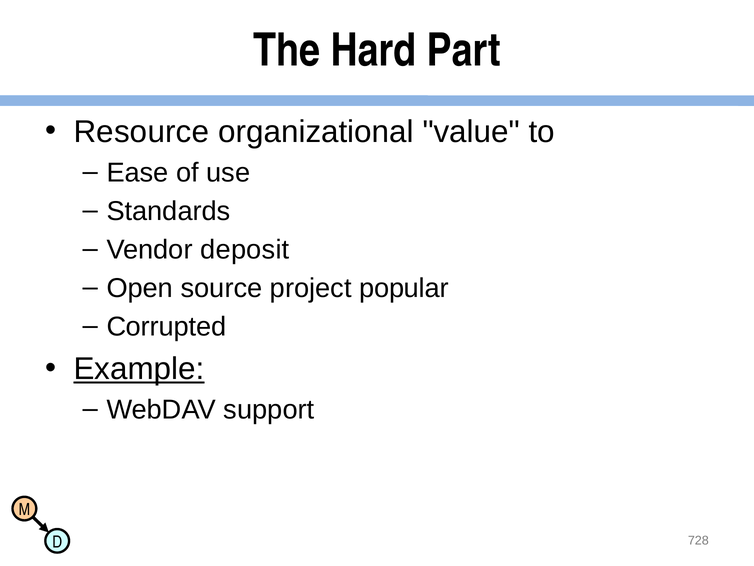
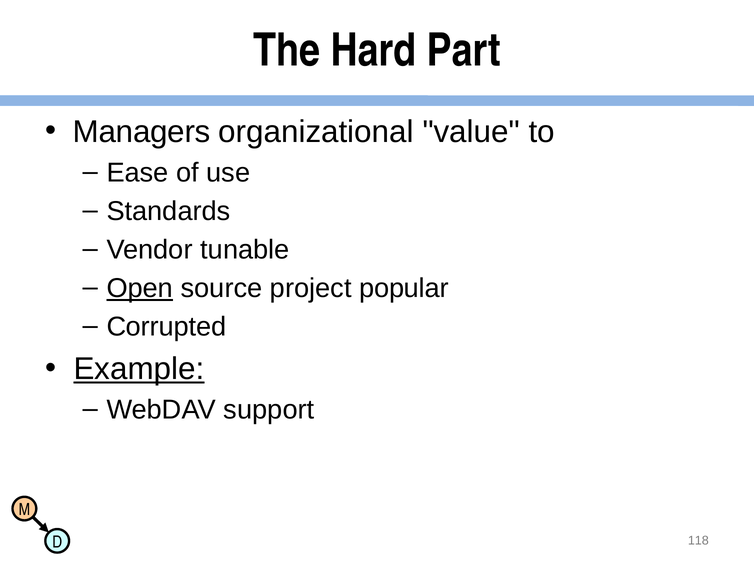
Resource: Resource -> Managers
deposit: deposit -> tunable
Open underline: none -> present
728: 728 -> 118
